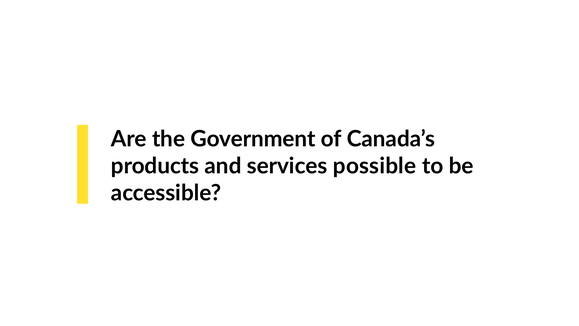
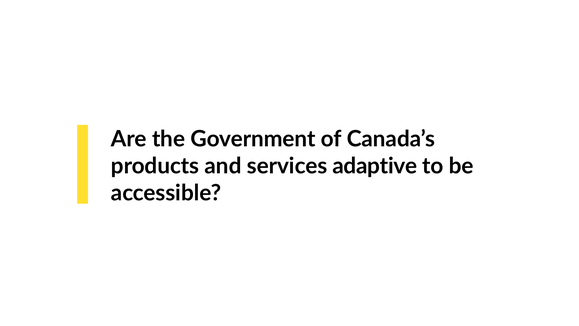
possible: possible -> adaptive
